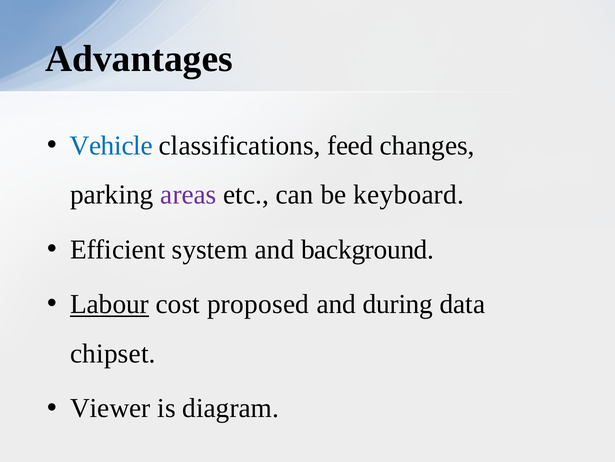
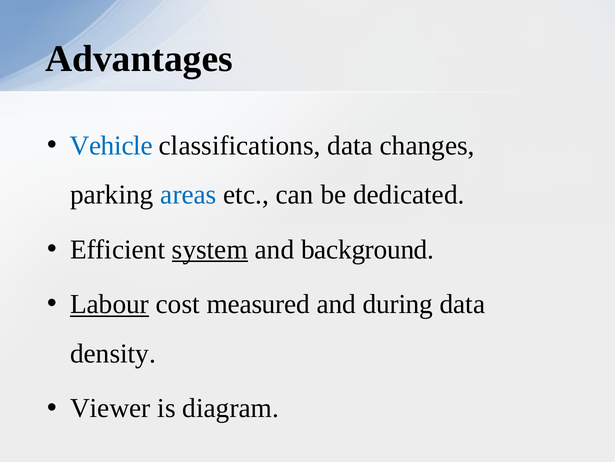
classifications feed: feed -> data
areas colour: purple -> blue
keyboard: keyboard -> dedicated
system underline: none -> present
proposed: proposed -> measured
chipset: chipset -> density
